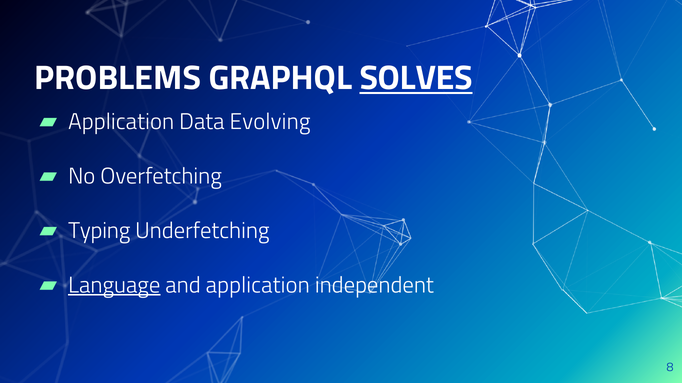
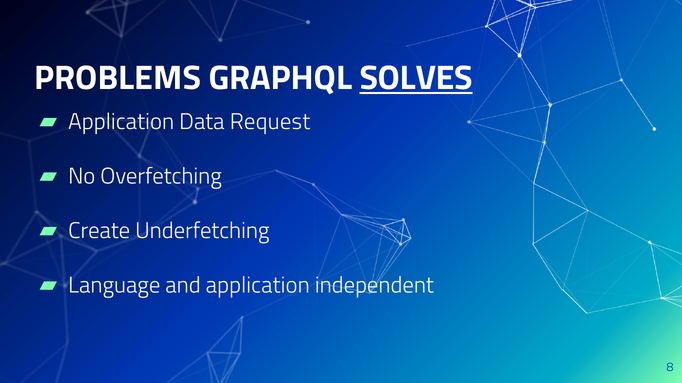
Evolving: Evolving -> Request
Typing: Typing -> Create
Language underline: present -> none
